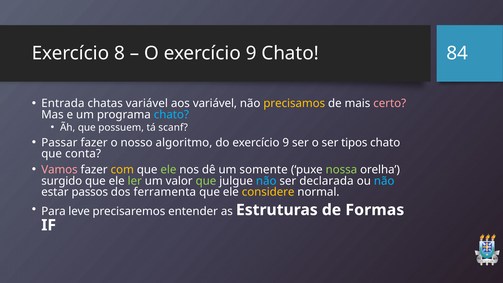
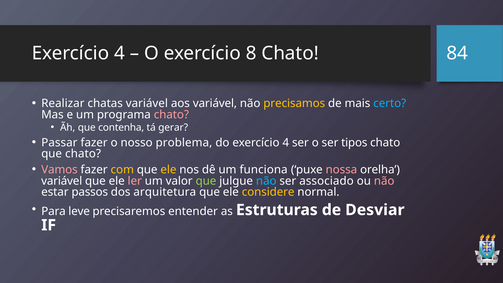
8 at (119, 53): 8 -> 4
O exercício 9: 9 -> 8
Entrada: Entrada -> Realizar
certo colour: pink -> light blue
chato at (171, 115) colour: light blue -> pink
possuem: possuem -> contenha
scanf: scanf -> gerar
algoritmo: algoritmo -> problema
do exercício 9: 9 -> 4
que conta: conta -> chato
ele at (168, 170) colour: light green -> yellow
somente: somente -> funciona
nossa colour: light green -> pink
surgido at (62, 181): surgido -> variável
ler colour: light green -> pink
declarada: declarada -> associado
não at (384, 181) colour: light blue -> pink
ferramenta: ferramenta -> arquitetura
Formas: Formas -> Desviar
